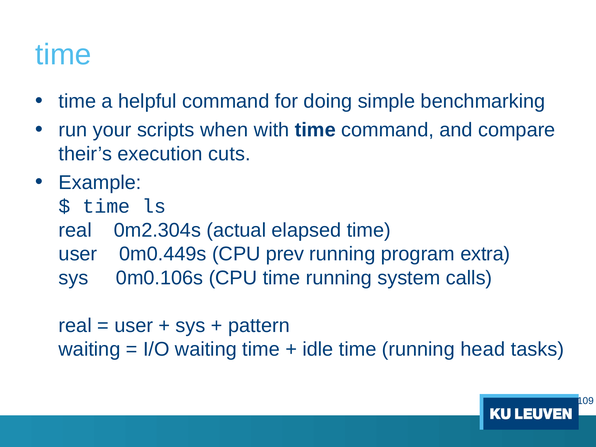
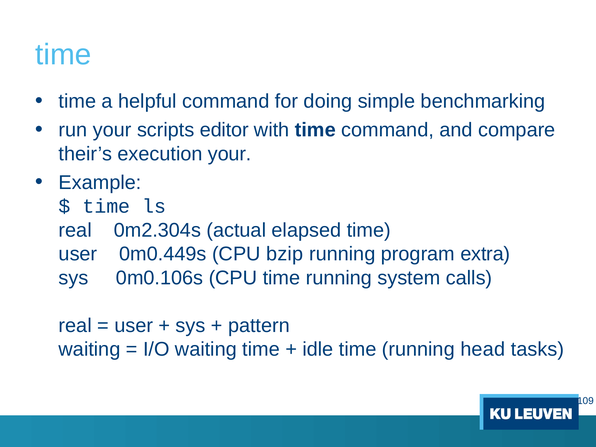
when: when -> editor
execution cuts: cuts -> your
prev: prev -> bzip
